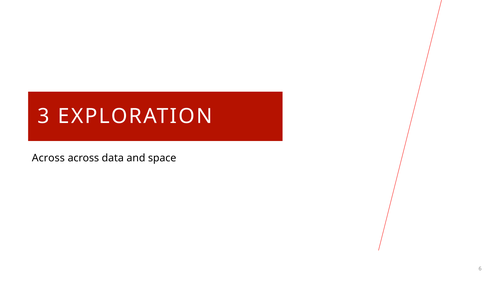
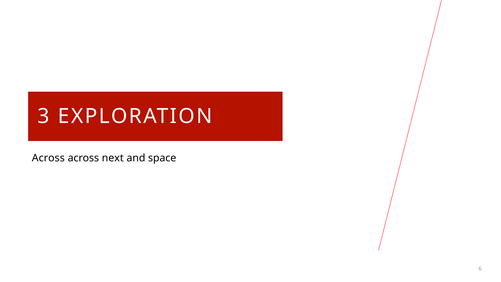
data: data -> next
